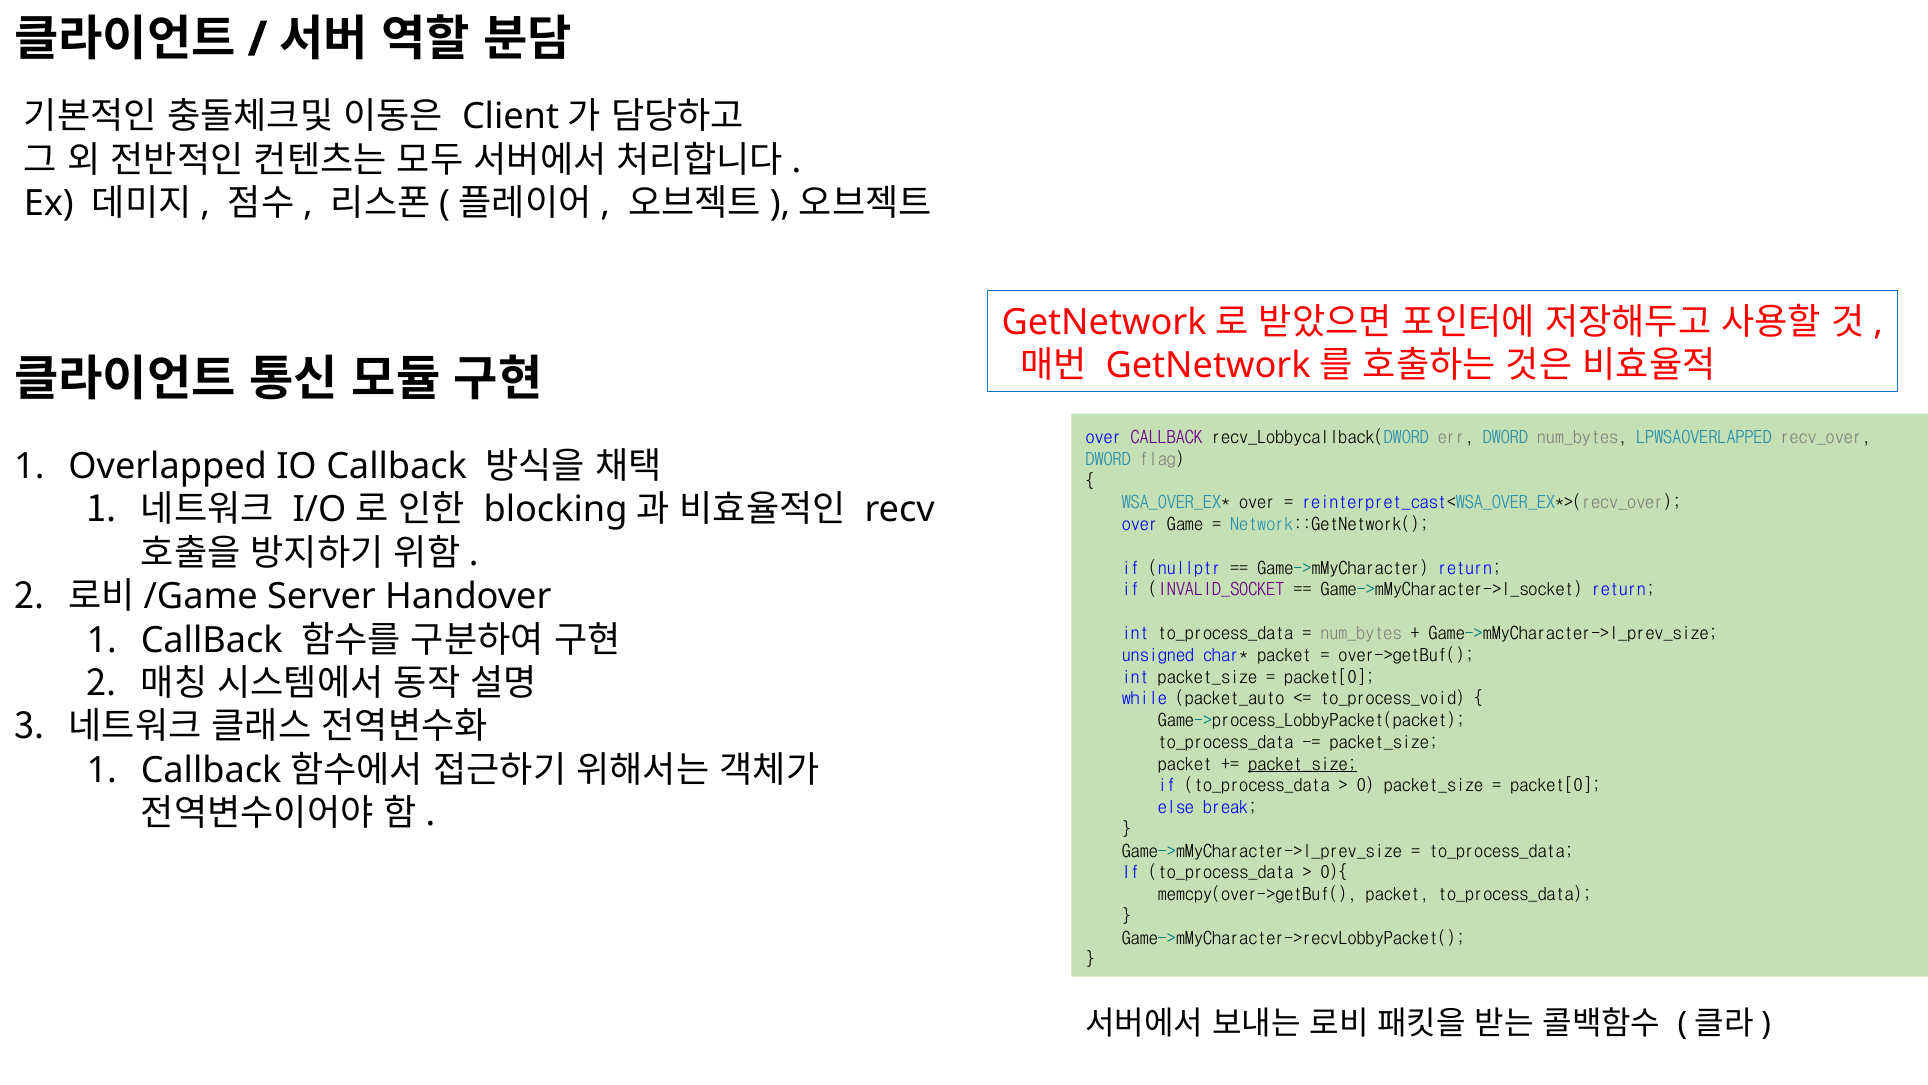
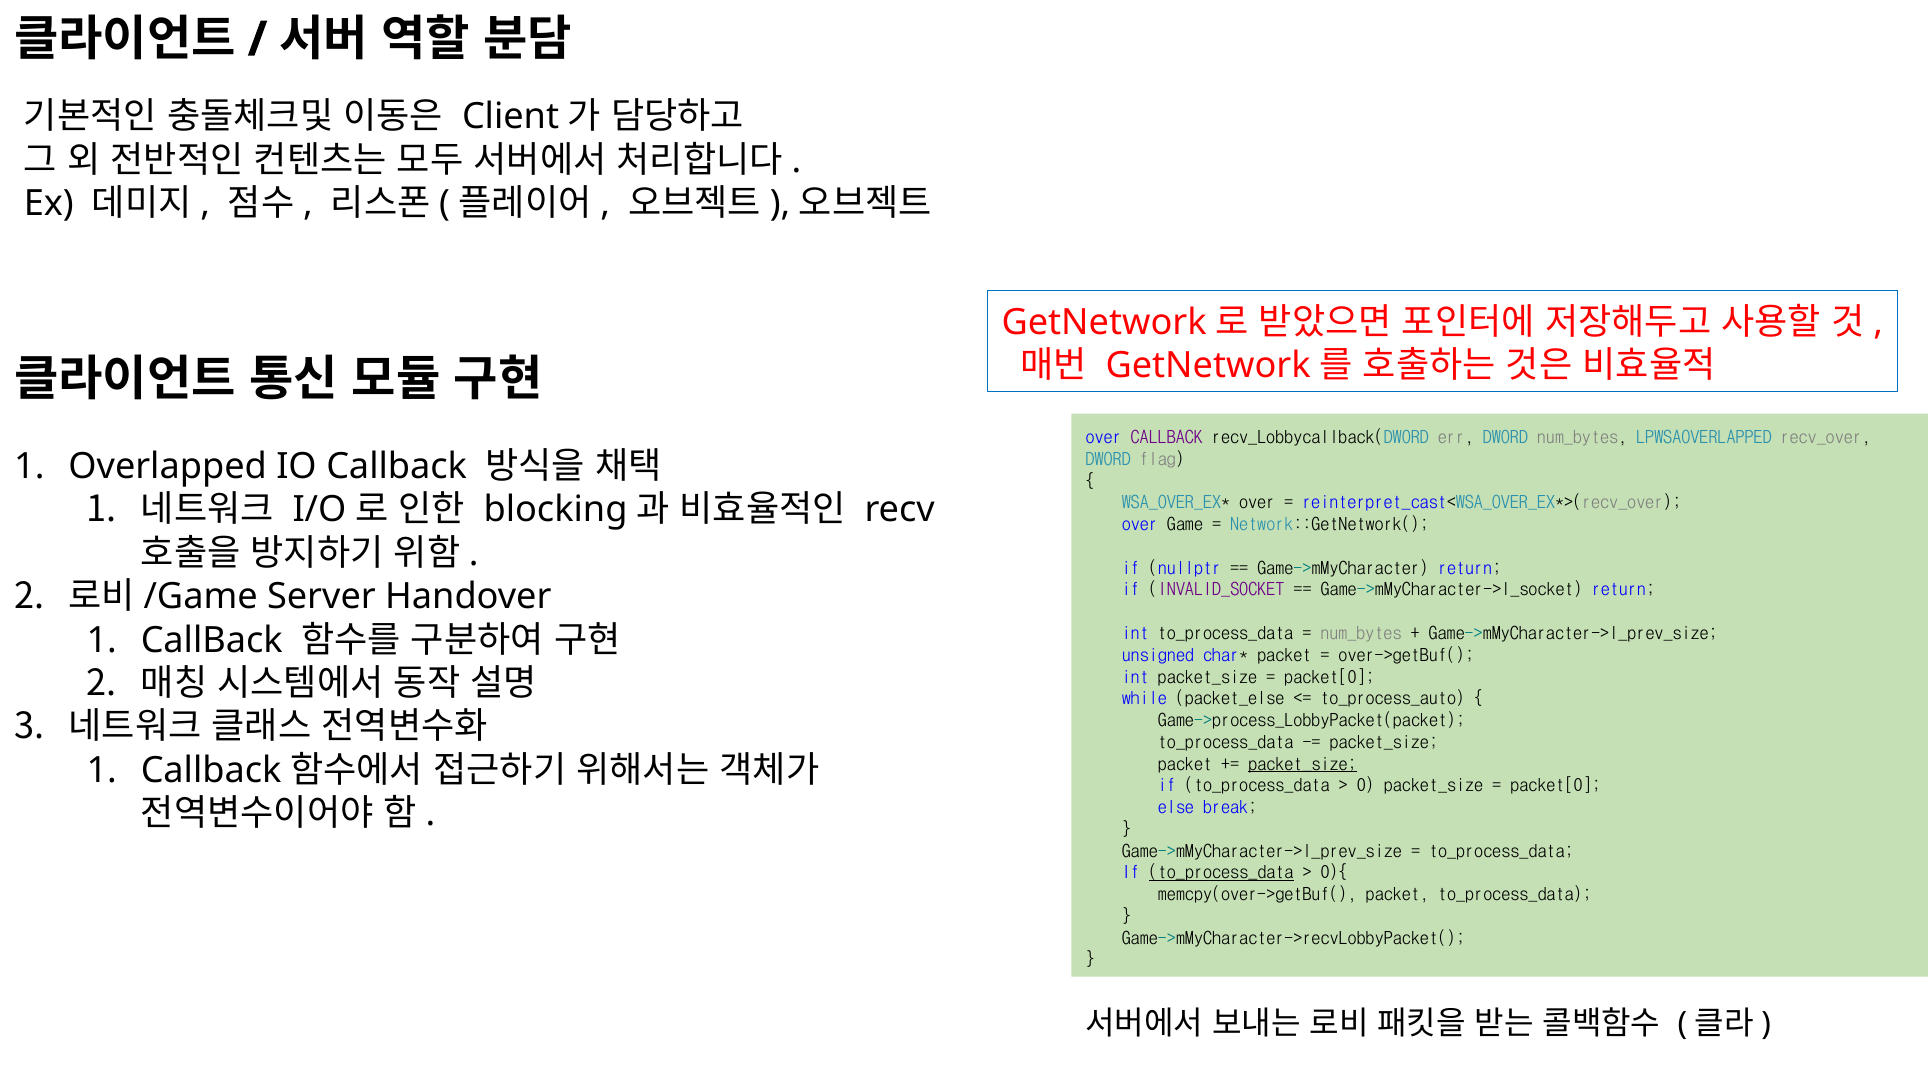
packet_auto: packet_auto -> packet_else
to_process_void: to_process_void -> to_process_auto
to_process_data at (1221, 872) underline: none -> present
